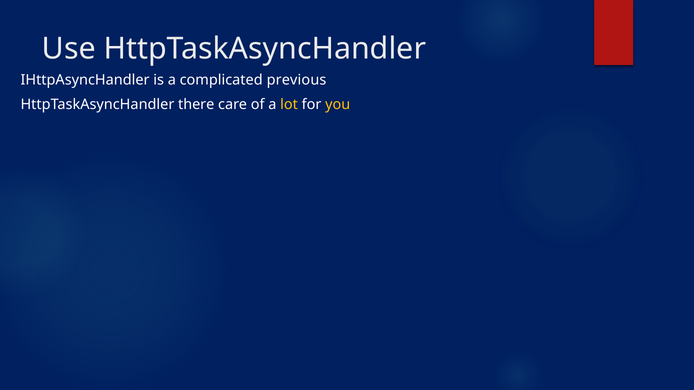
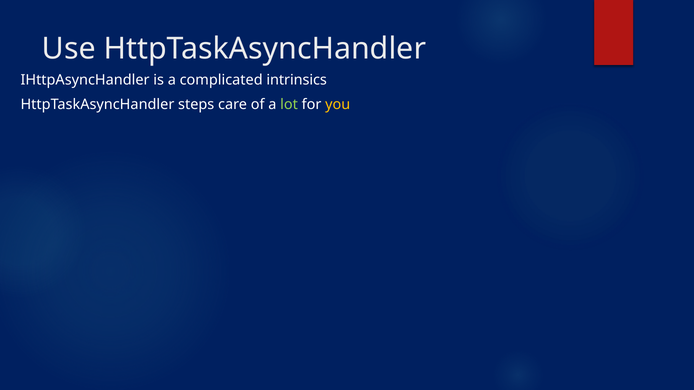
previous: previous -> intrinsics
there: there -> steps
lot colour: yellow -> light green
